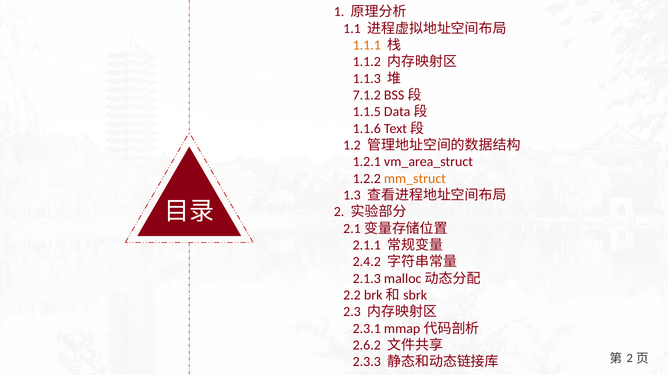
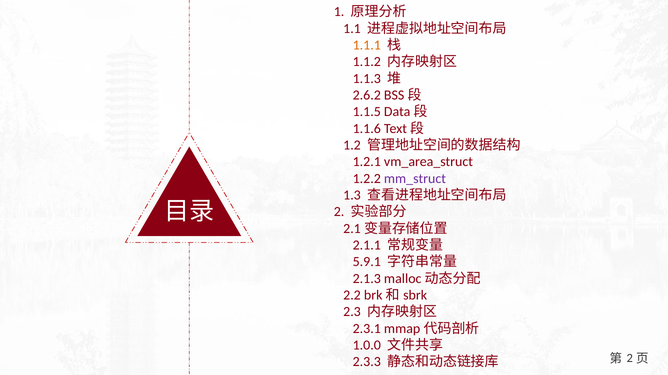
7.1.2: 7.1.2 -> 2.6.2
mm_struct colour: orange -> purple
2.4.2: 2.4.2 -> 5.9.1
2.6.2: 2.6.2 -> 1.0.0
